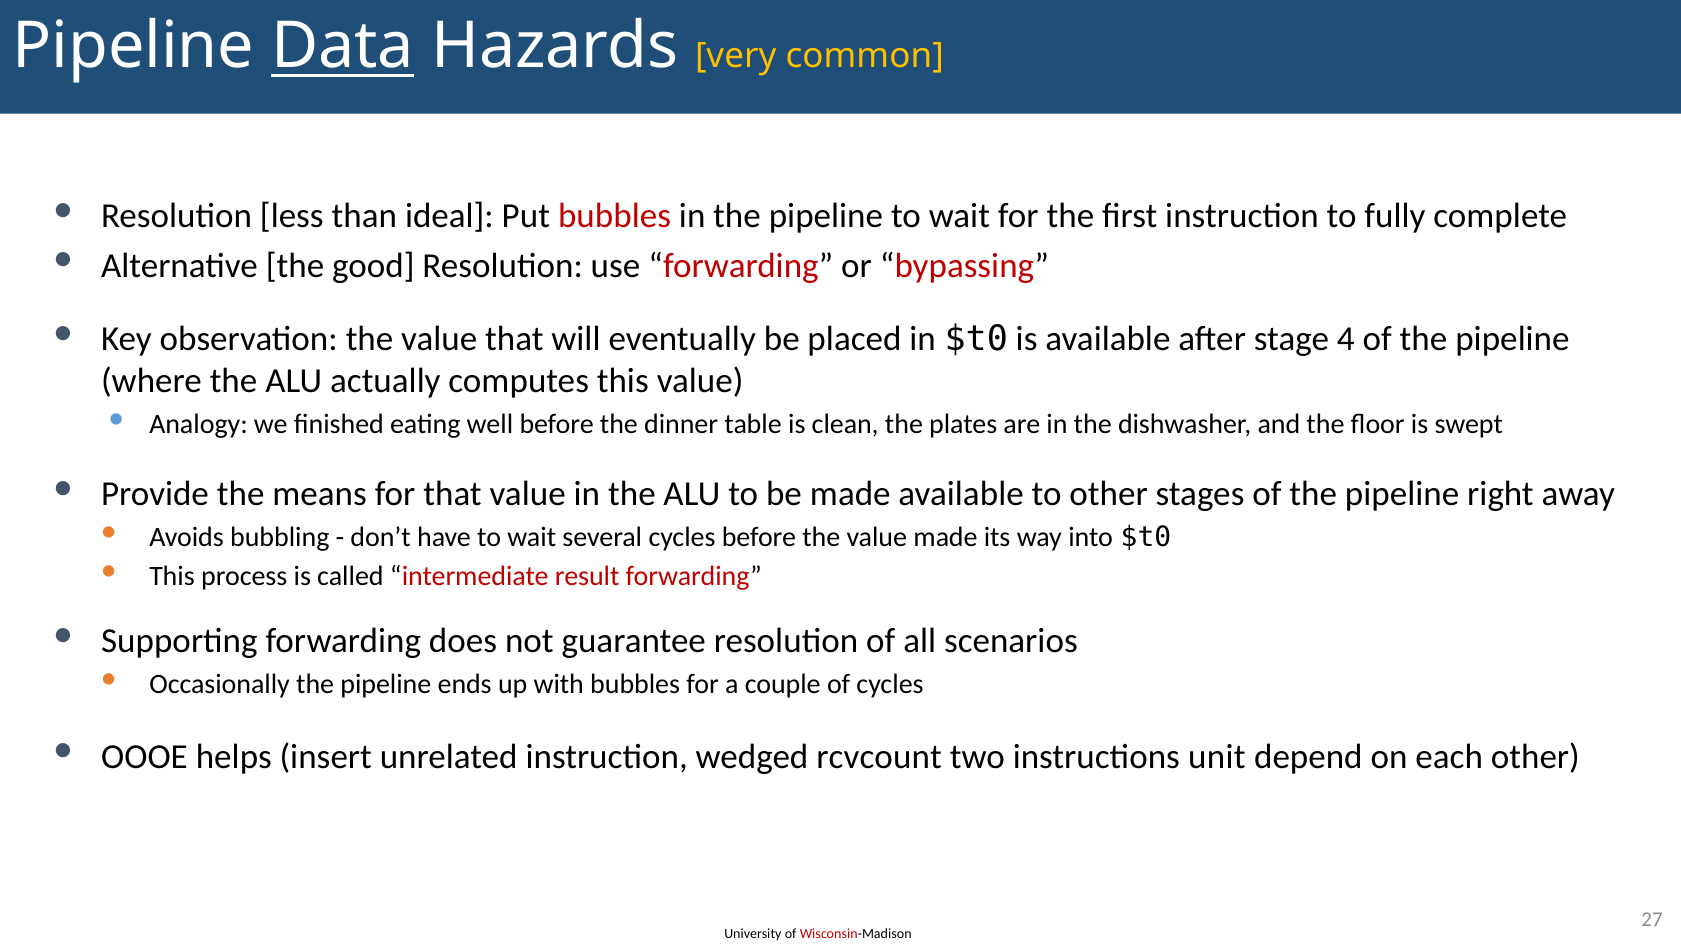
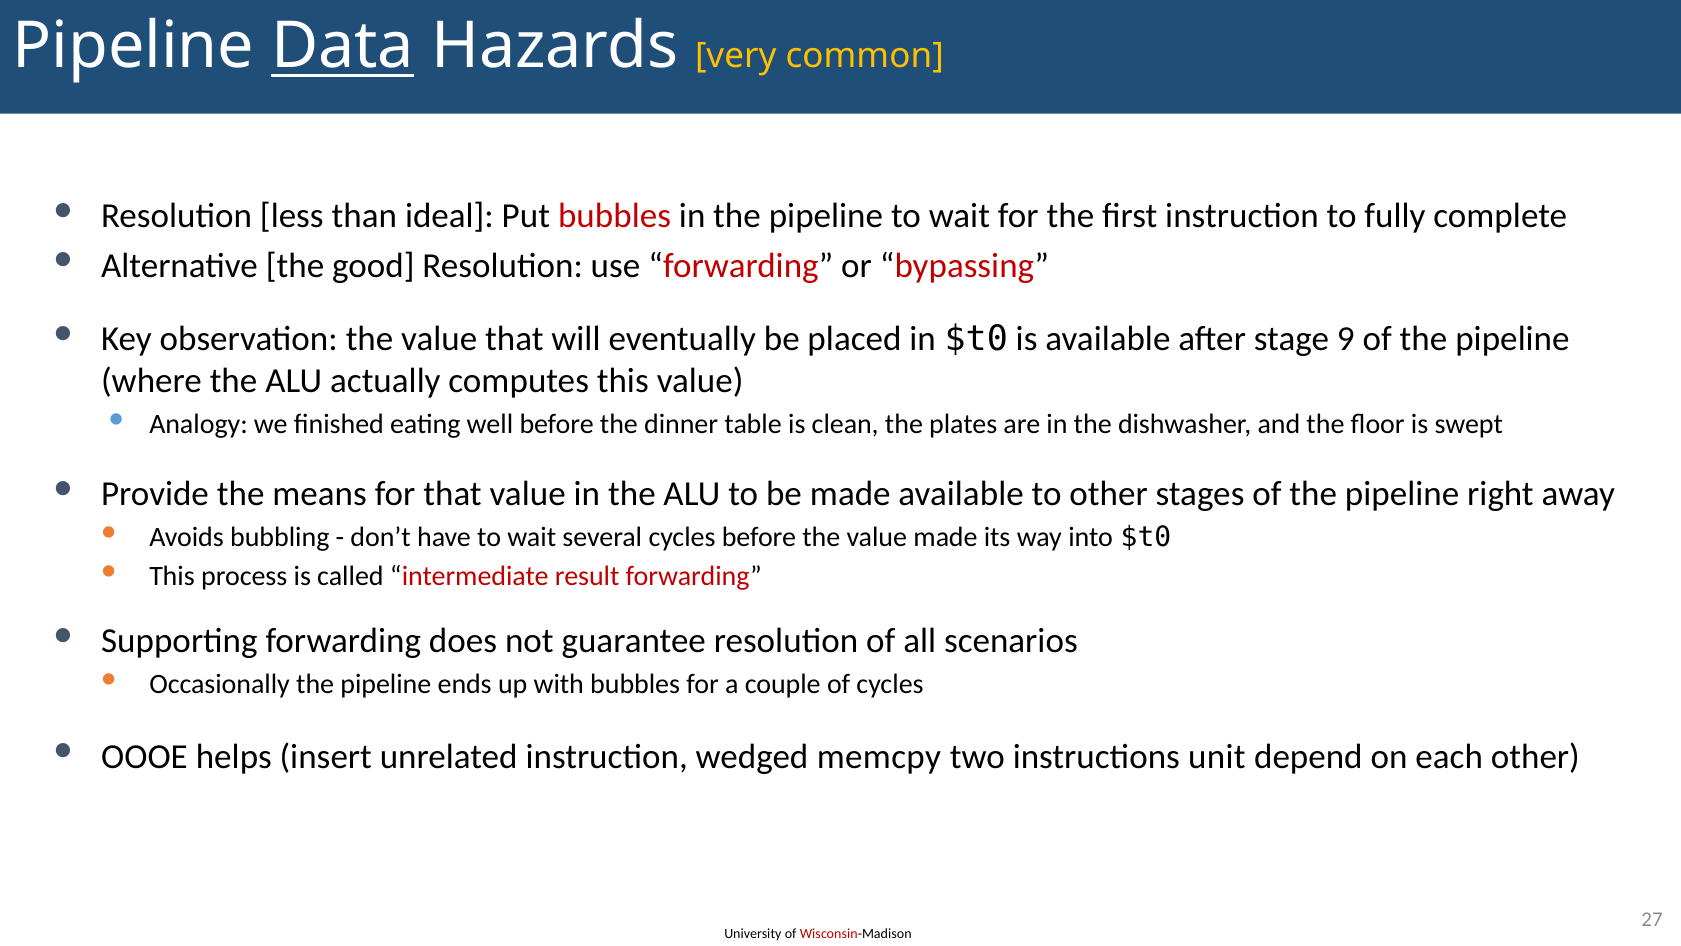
4: 4 -> 9
rcvcount: rcvcount -> memcpy
